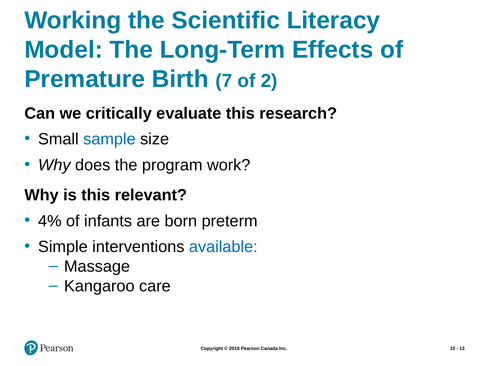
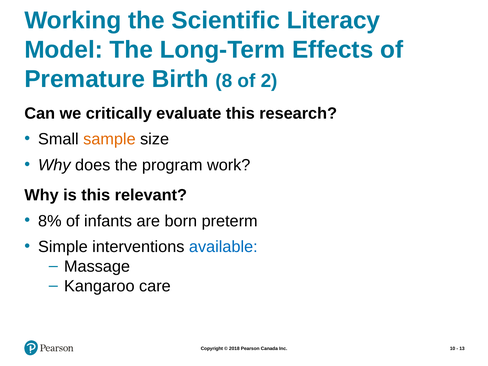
7: 7 -> 8
sample colour: blue -> orange
4%: 4% -> 8%
